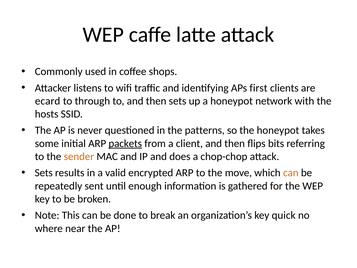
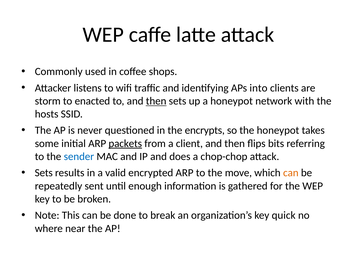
first: first -> into
ecard: ecard -> storm
through: through -> enacted
then at (156, 101) underline: none -> present
patterns: patterns -> encrypts
sender colour: orange -> blue
